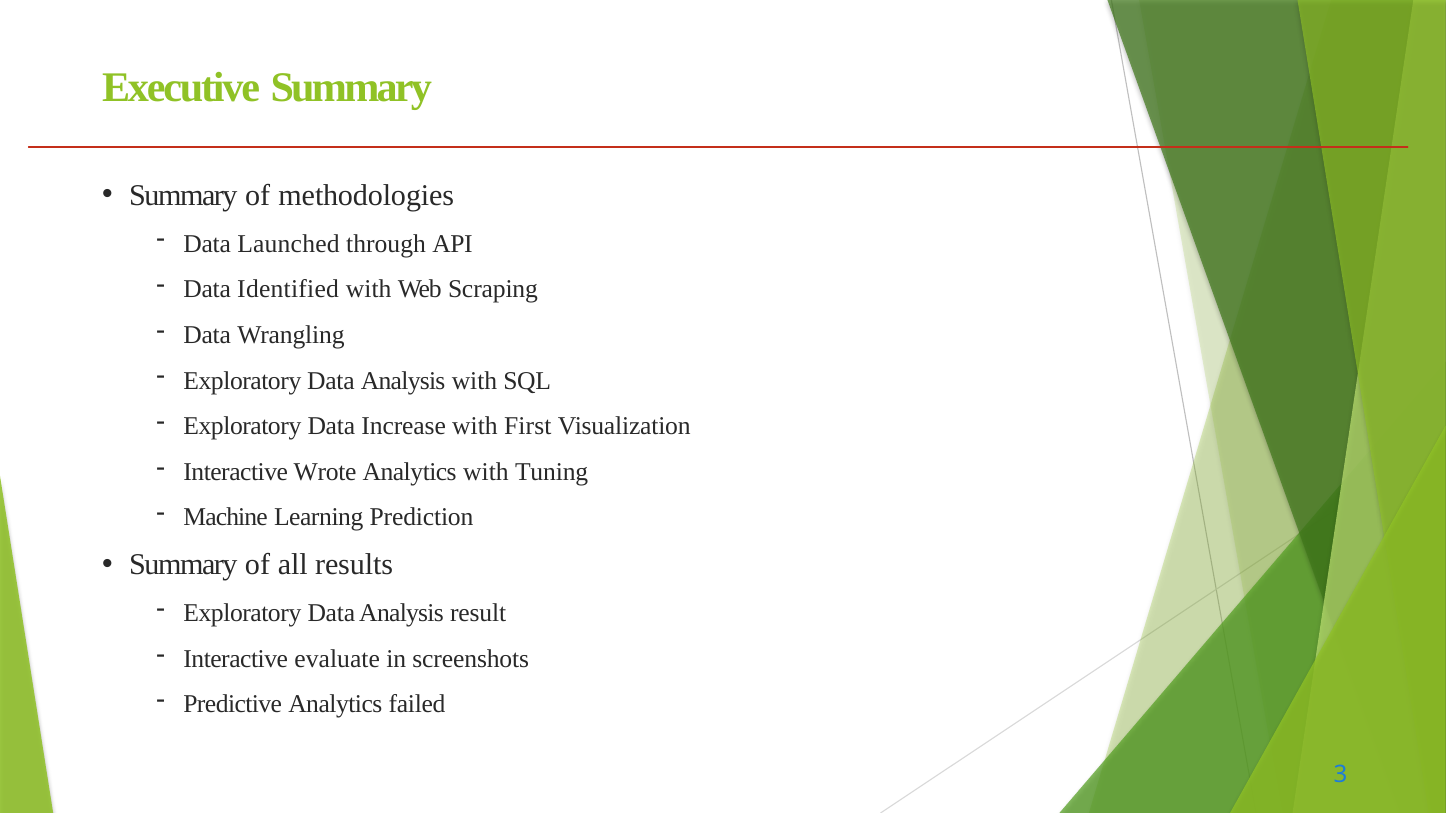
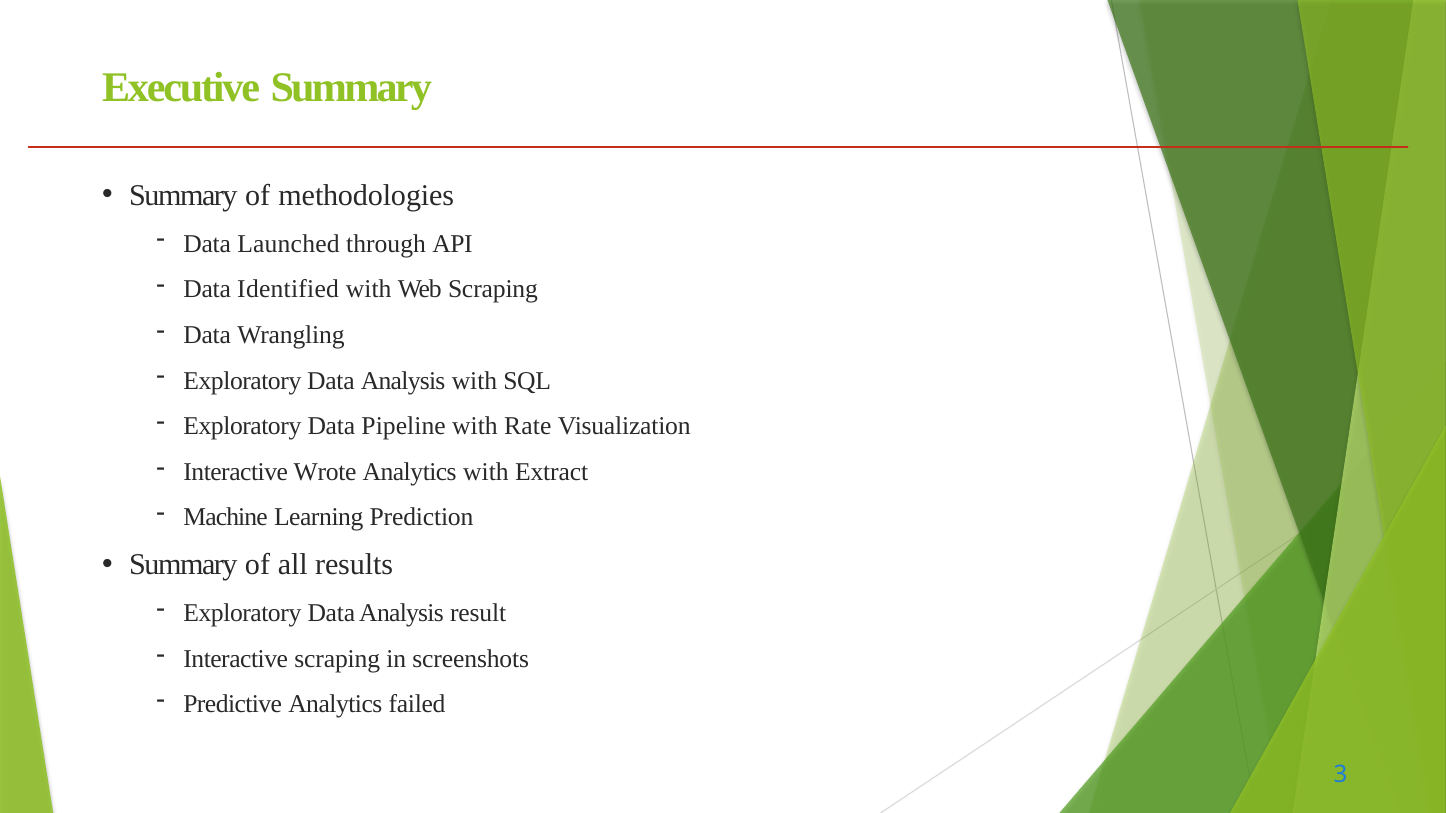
Increase: Increase -> Pipeline
First: First -> Rate
Tuning: Tuning -> Extract
Interactive evaluate: evaluate -> scraping
